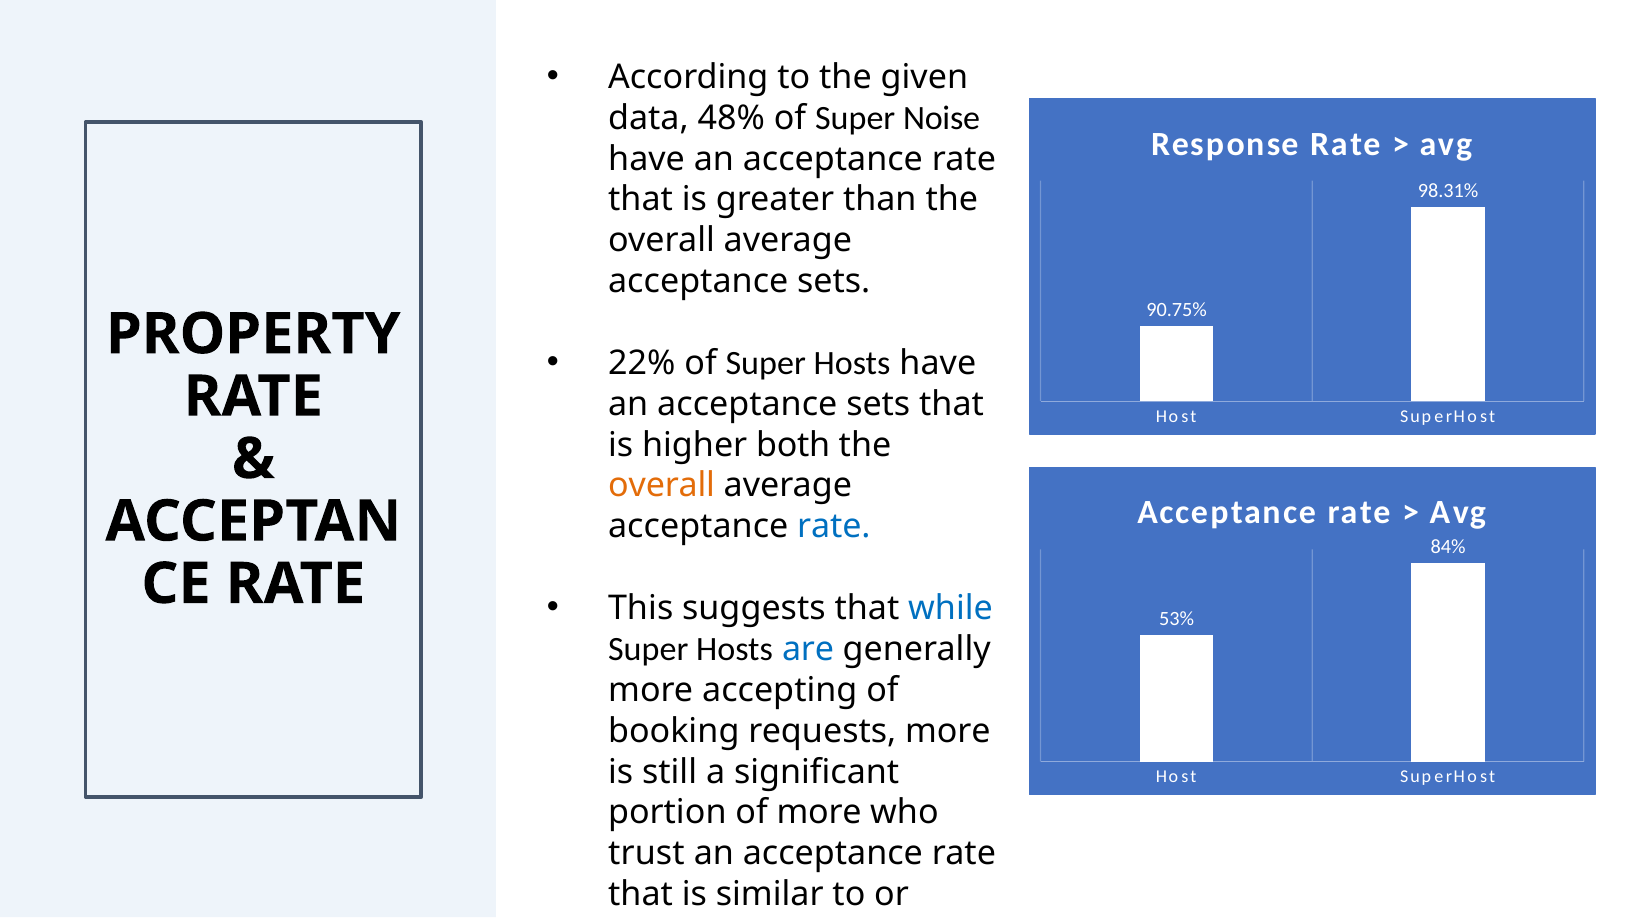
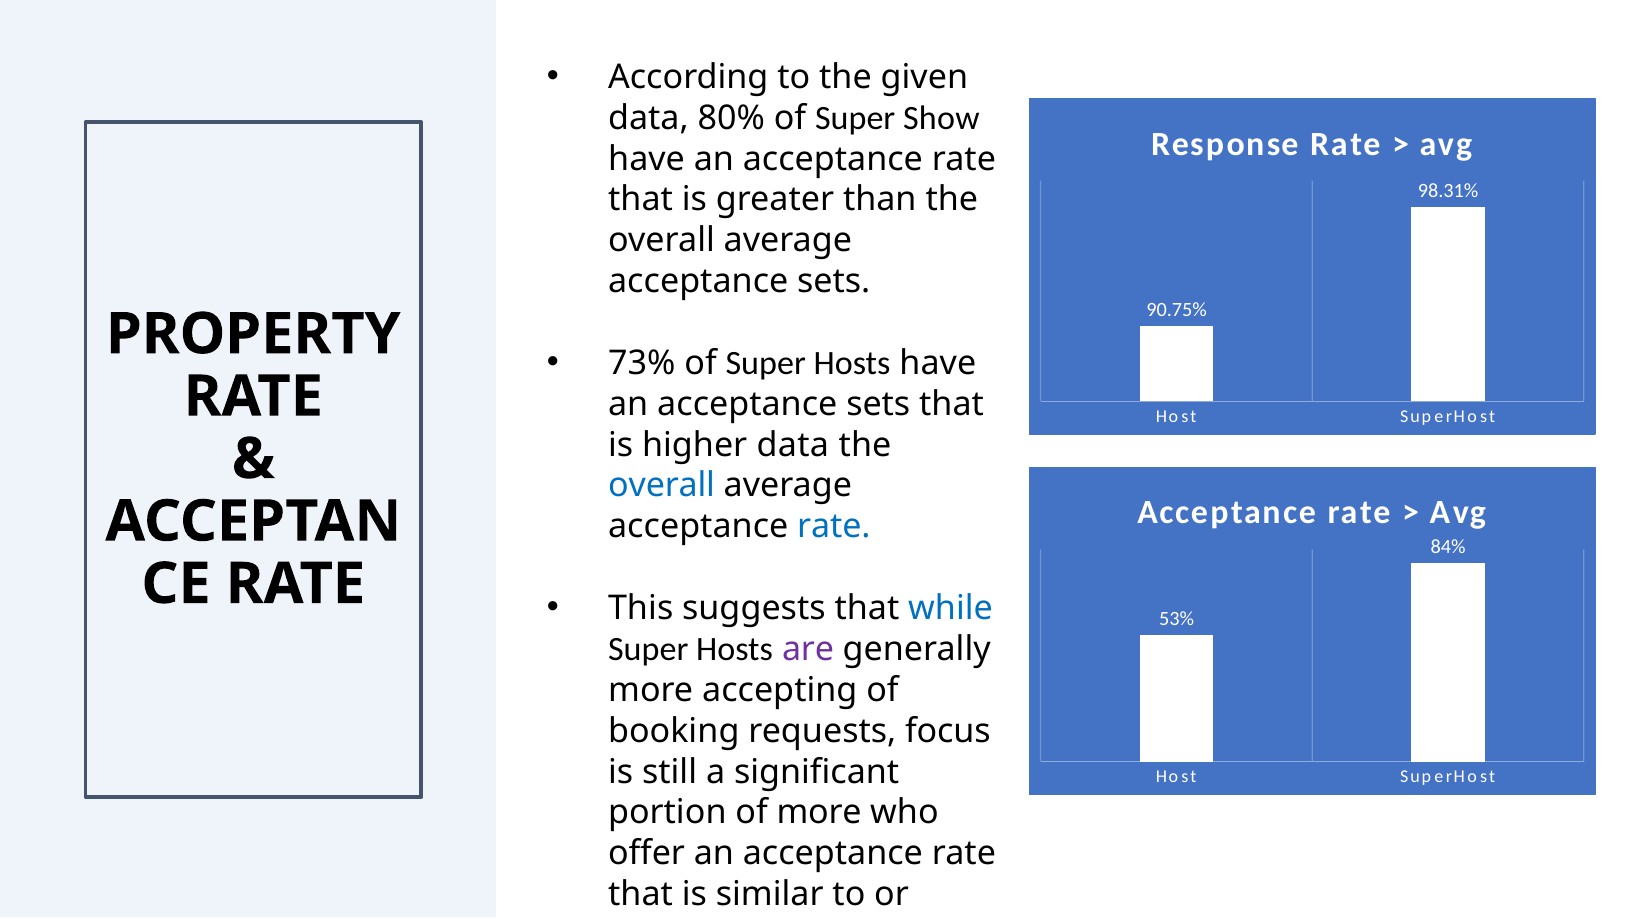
48%: 48% -> 80%
Noise: Noise -> Show
22%: 22% -> 73%
higher both: both -> data
overall at (662, 486) colour: orange -> blue
are colour: blue -> purple
requests more: more -> focus
trust: trust -> offer
